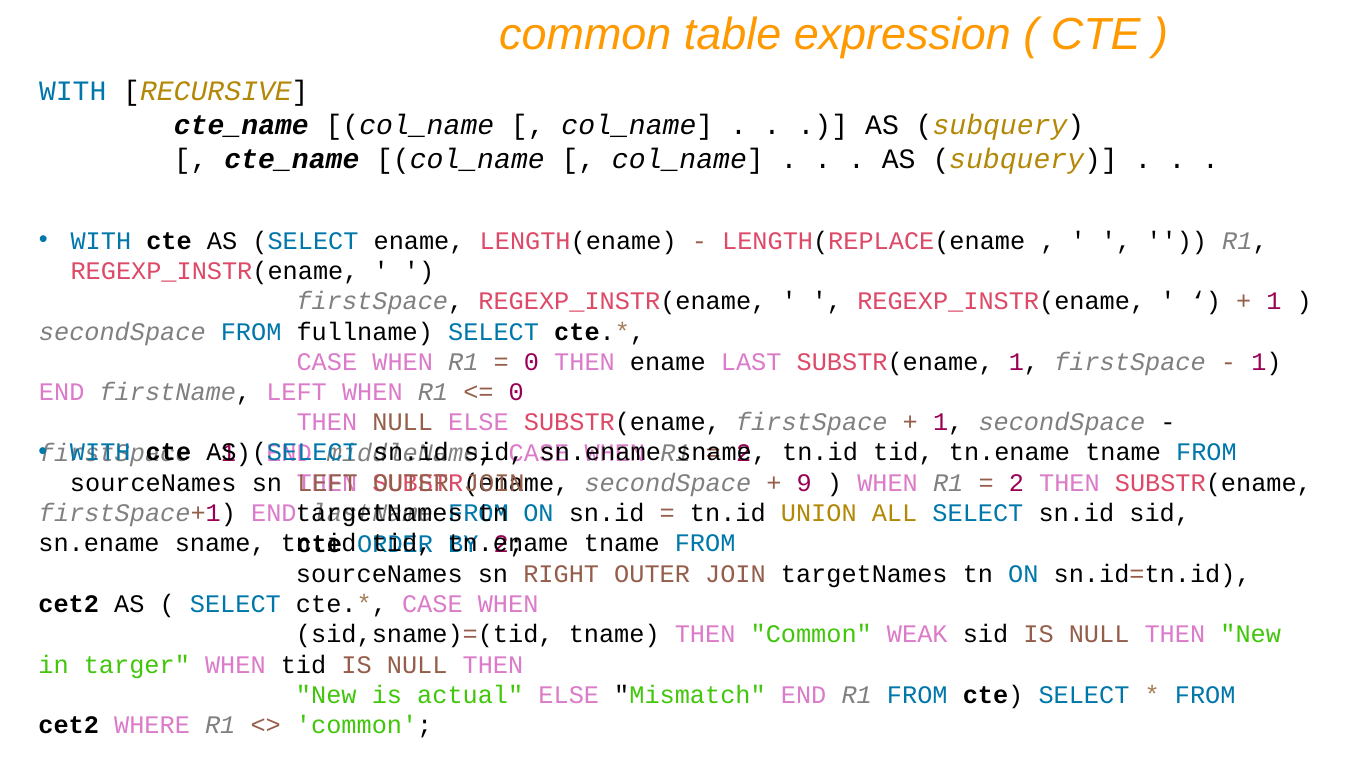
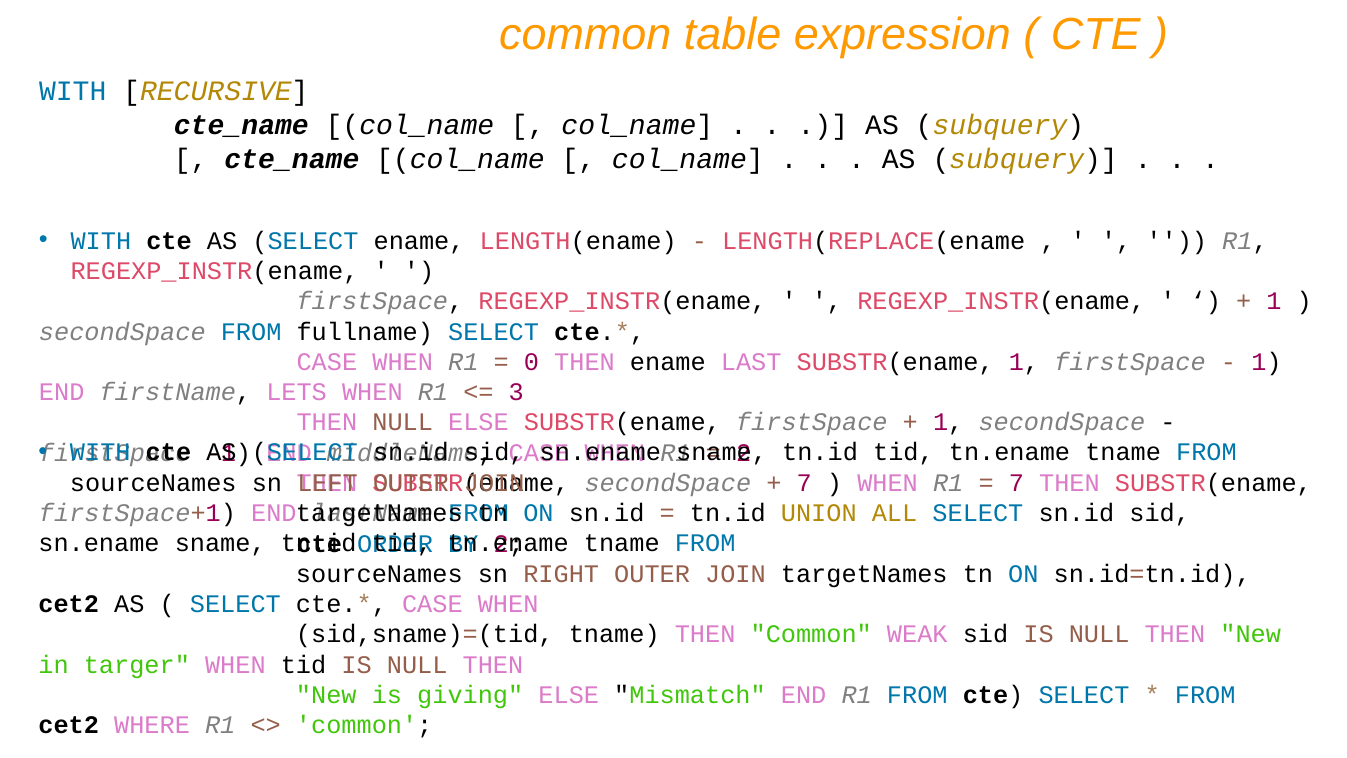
firstName LEFT: LEFT -> LETS
0 at (516, 392): 0 -> 3
9 at (804, 483): 9 -> 7
2 at (1016, 483): 2 -> 7
actual: actual -> giving
